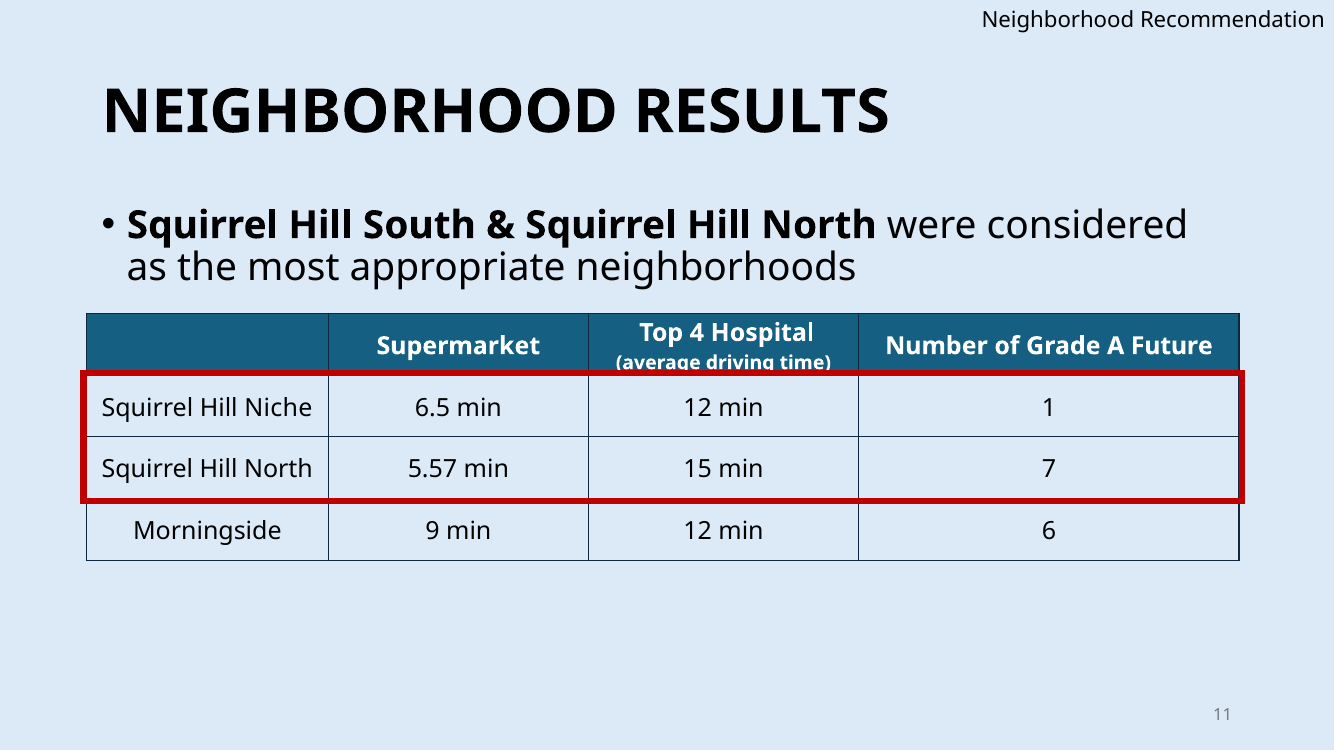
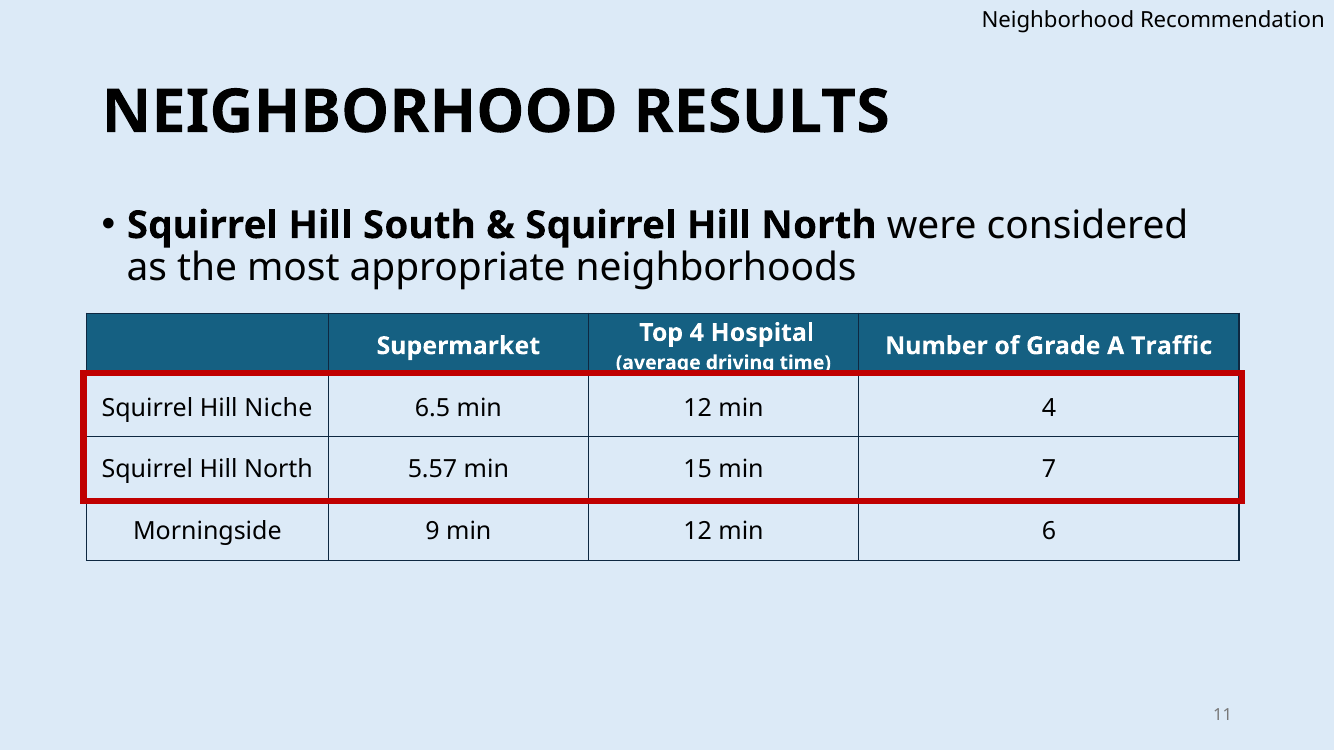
Future: Future -> Traffic
min 1: 1 -> 4
